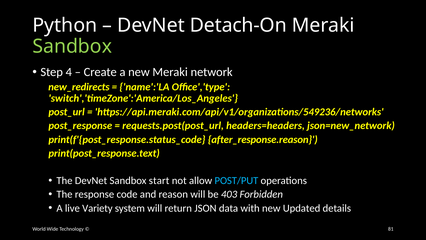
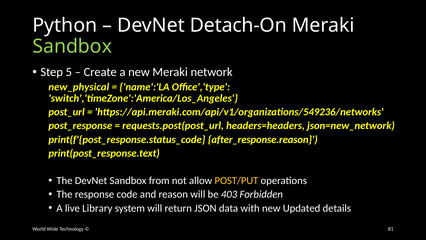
4: 4 -> 5
new_redirects: new_redirects -> new_physical
start: start -> from
POST/PUT colour: light blue -> yellow
Variety: Variety -> Library
